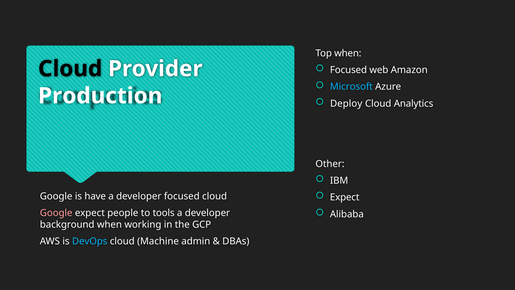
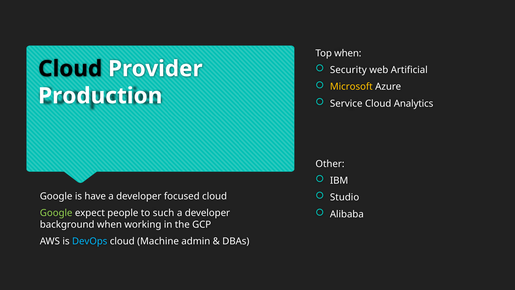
Focused at (348, 70): Focused -> Security
Amazon: Amazon -> Artificial
Microsoft colour: light blue -> yellow
Deploy: Deploy -> Service
Expect at (345, 197): Expect -> Studio
Google at (56, 213) colour: pink -> light green
tools: tools -> such
